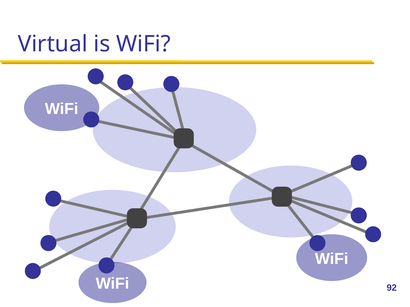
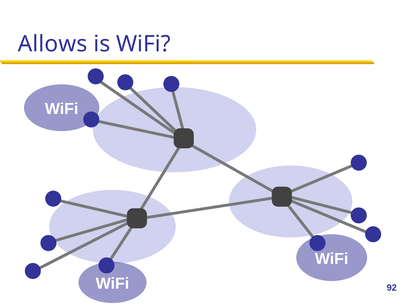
Virtual: Virtual -> Allows
